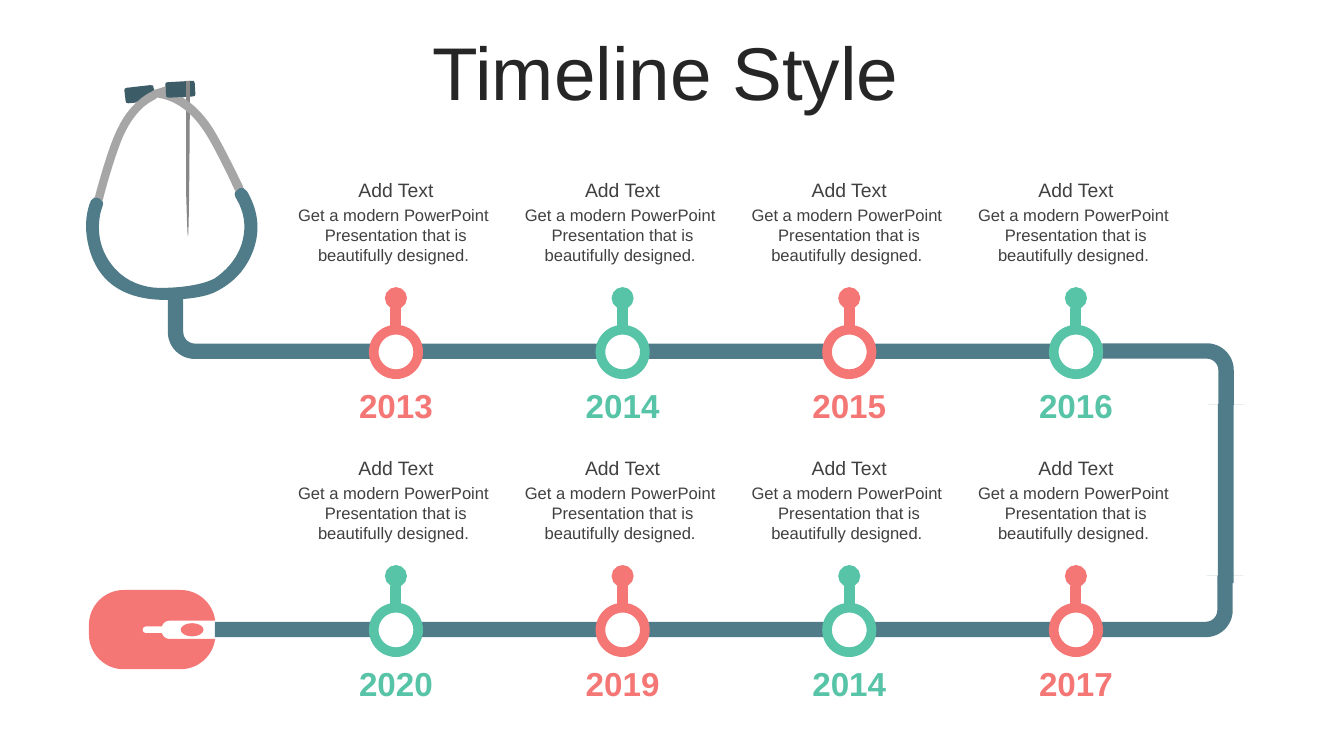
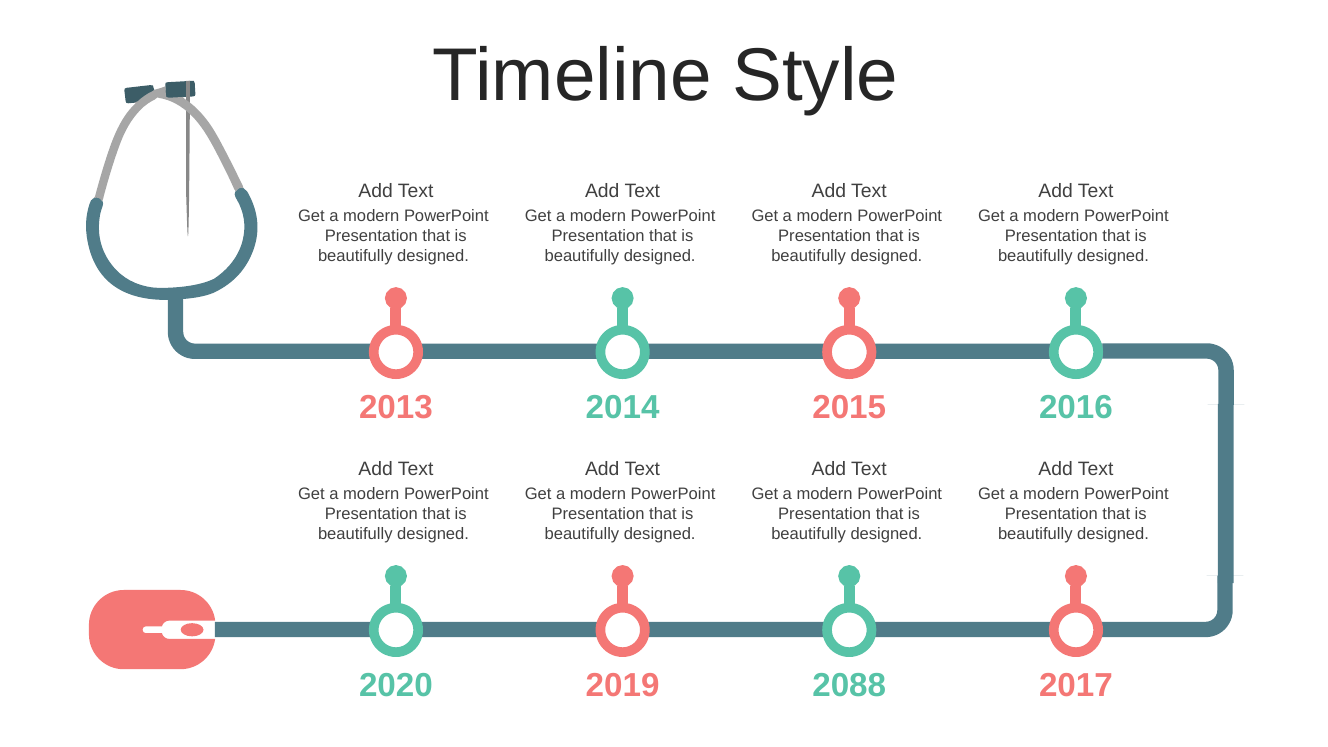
2019 2014: 2014 -> 2088
